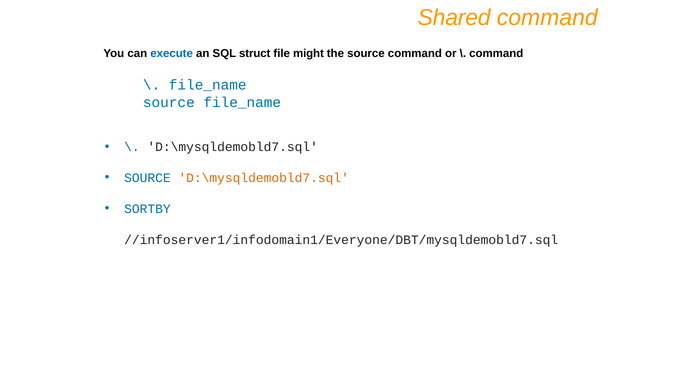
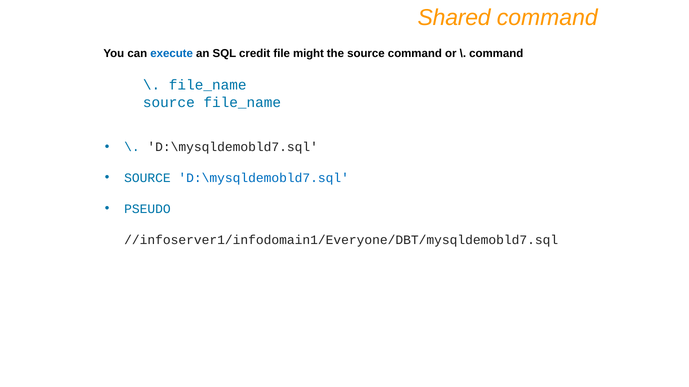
struct: struct -> credit
D:\mysqldemobld7.sql at (264, 178) colour: orange -> blue
SORTBY: SORTBY -> PSEUDO
